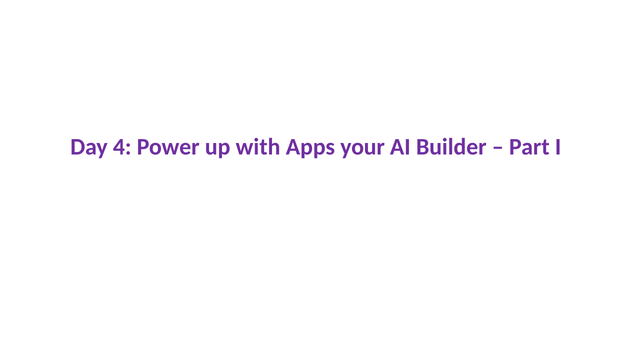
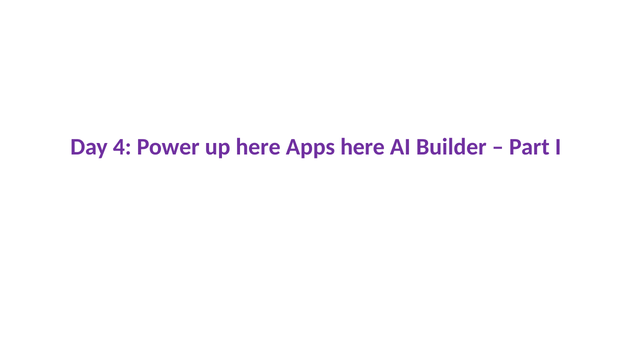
up with: with -> here
Apps your: your -> here
